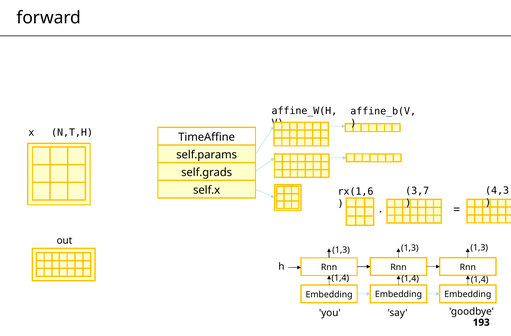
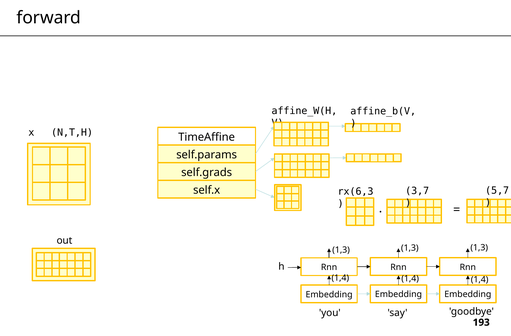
4,3: 4,3 -> 5,7
rx(1,6: rx(1,6 -> rx(6,3
